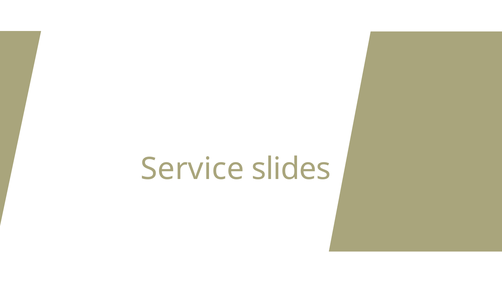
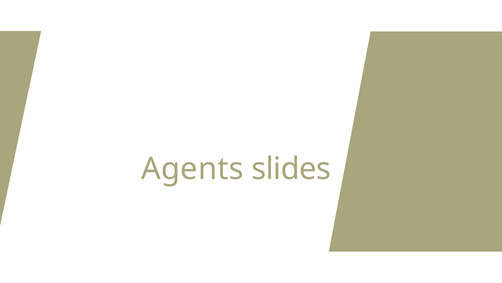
Service: Service -> Agents
